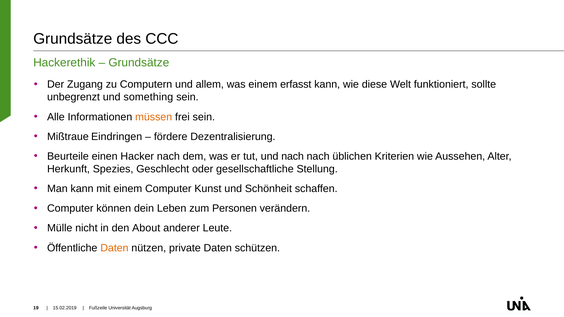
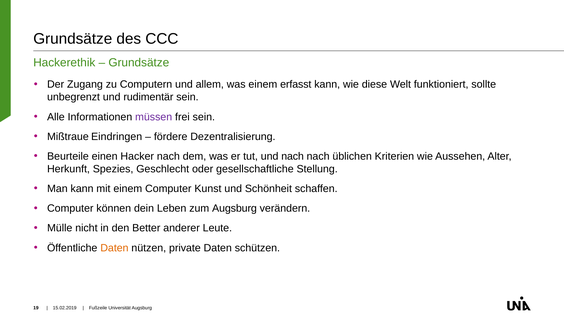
something: something -> rudimentär
müssen colour: orange -> purple
zum Personen: Personen -> Augsburg
About: About -> Better
